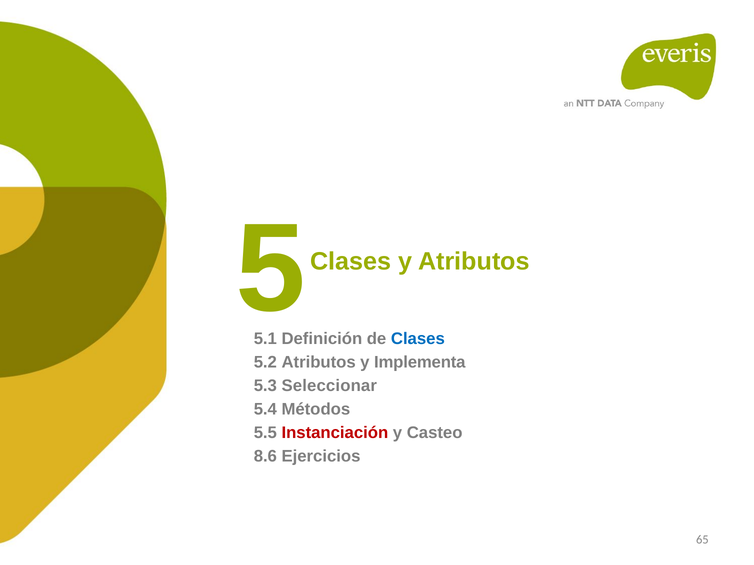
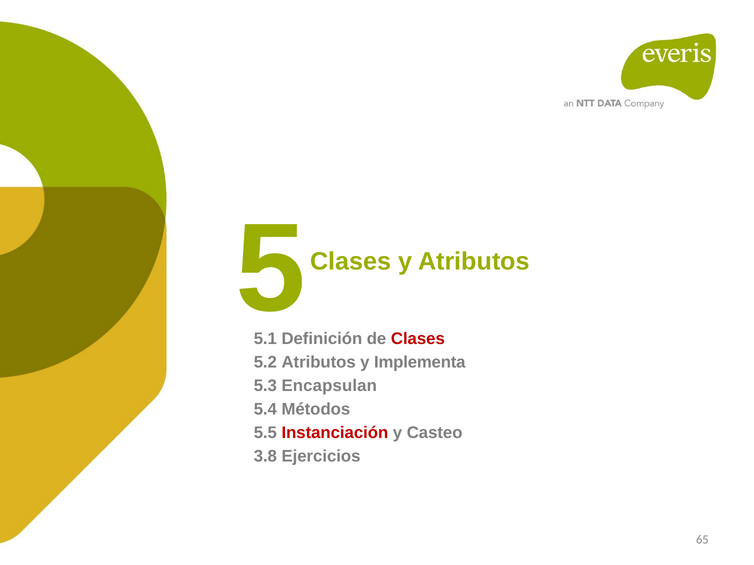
Clases at (418, 339) colour: blue -> red
Seleccionar: Seleccionar -> Encapsulan
8.6: 8.6 -> 3.8
